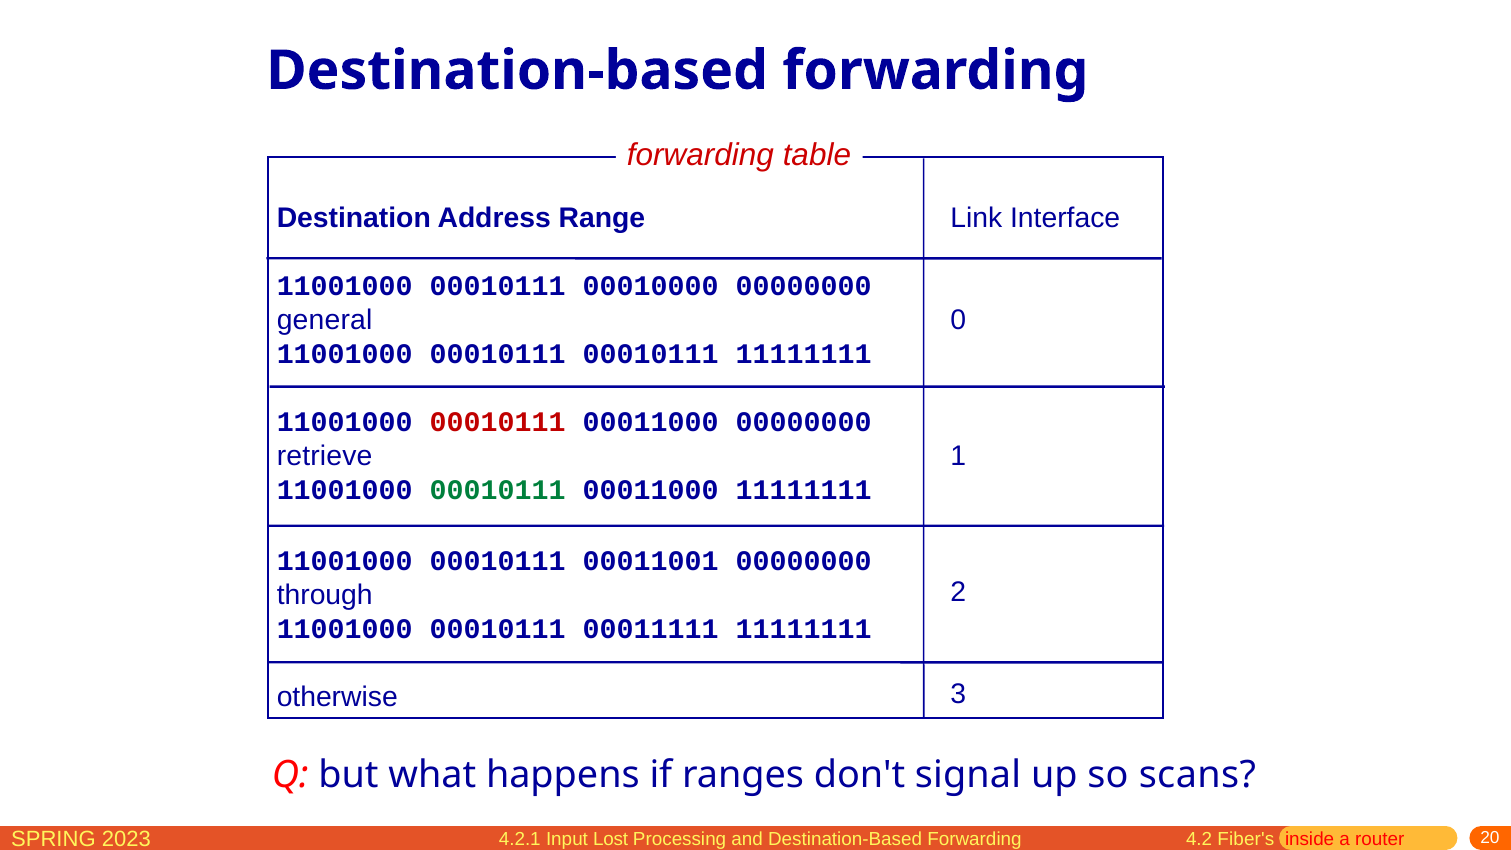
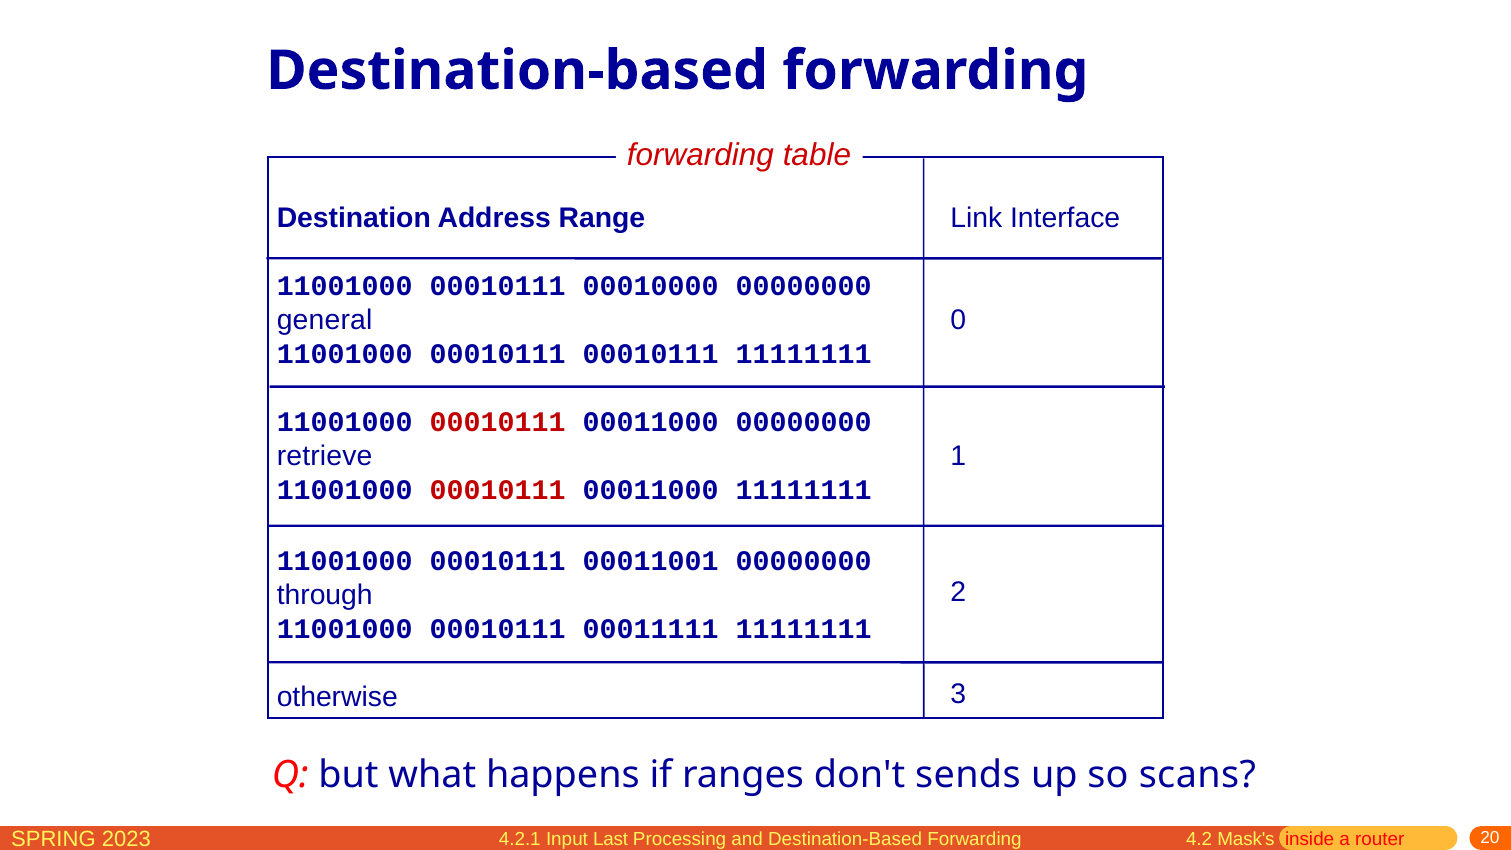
00010111 at (498, 490) colour: green -> red
signal: signal -> sends
Lost: Lost -> Last
Fiber's: Fiber's -> Mask's
